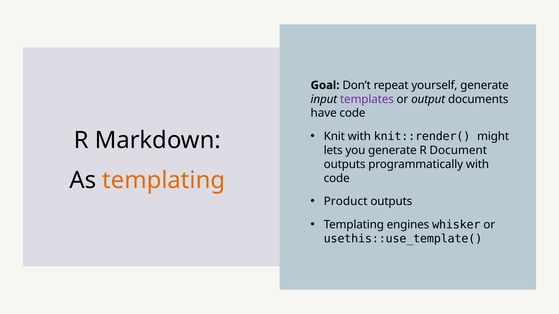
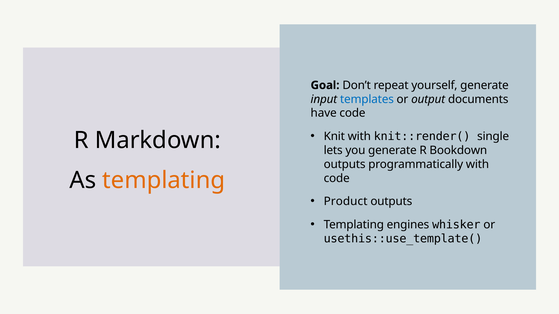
templates colour: purple -> blue
might: might -> single
Document: Document -> Bookdown
